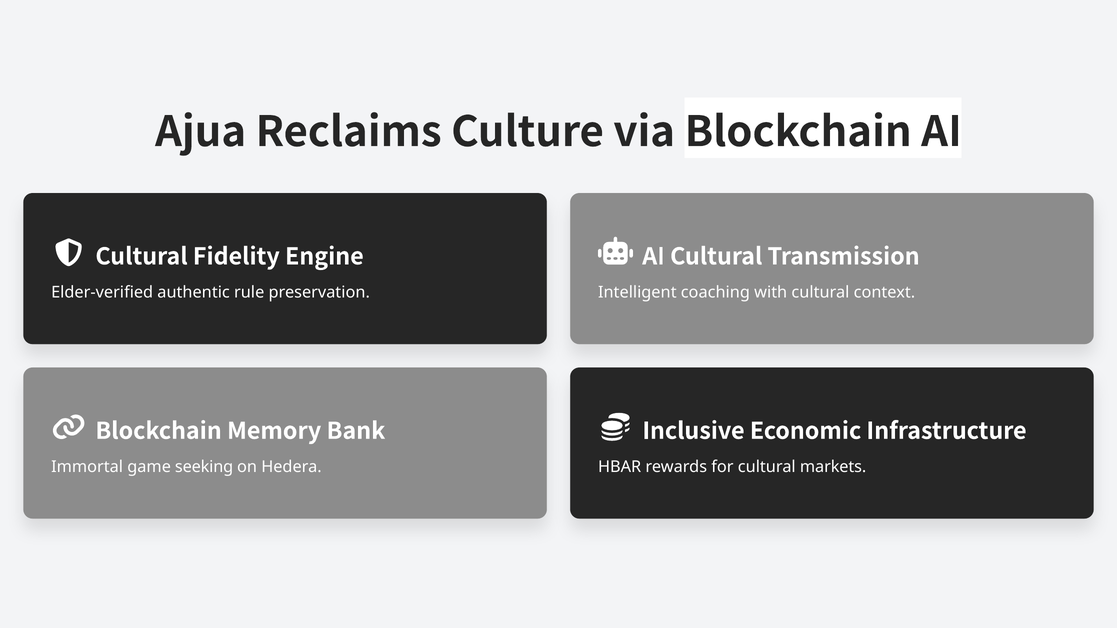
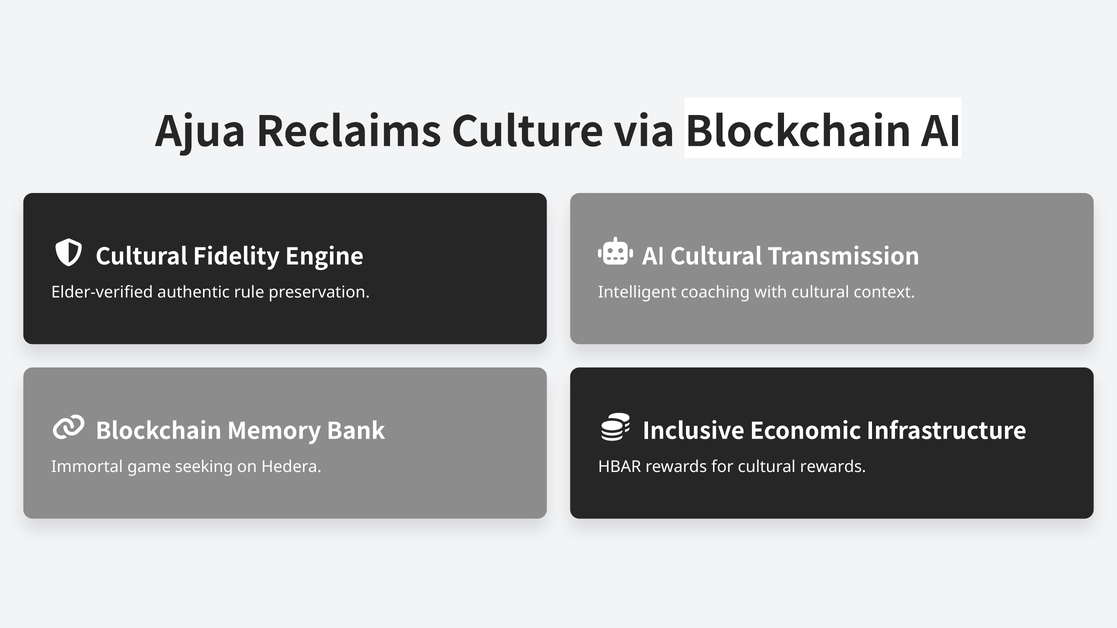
cultural markets: markets -> rewards
